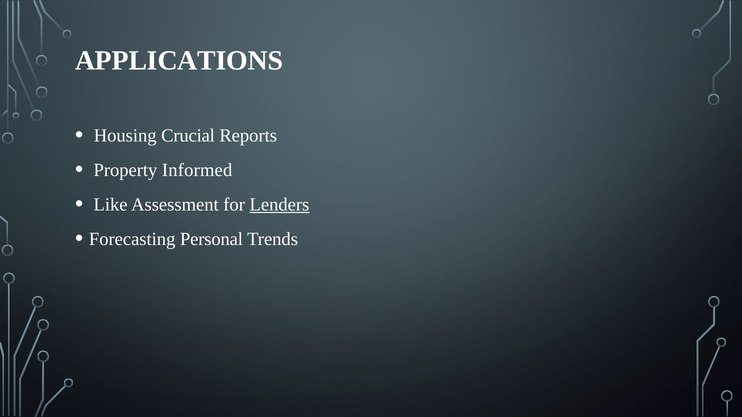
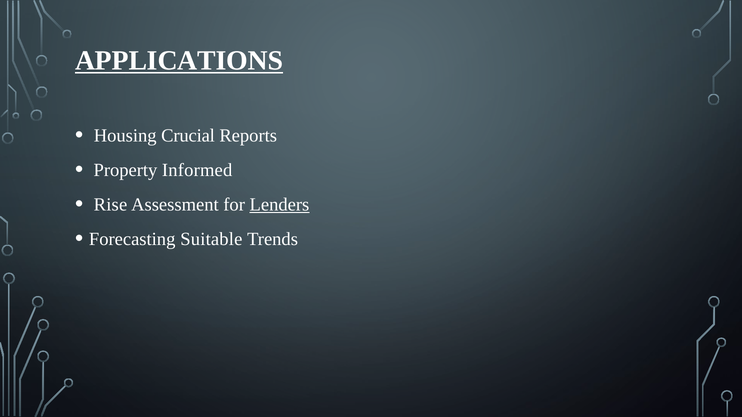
APPLICATIONS underline: none -> present
Like: Like -> Rise
Personal: Personal -> Suitable
